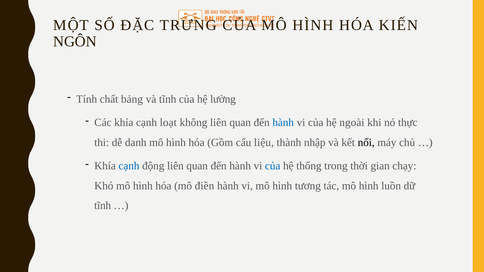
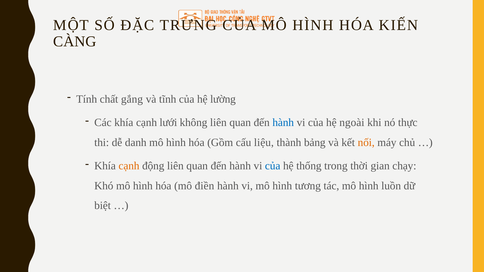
NGÔN: NGÔN -> CÀNG
bảng: bảng -> gắng
loạt: loạt -> lưới
nhập: nhập -> bảng
nối colour: black -> orange
cạnh at (129, 166) colour: blue -> orange
tĩnh at (103, 206): tĩnh -> biệt
